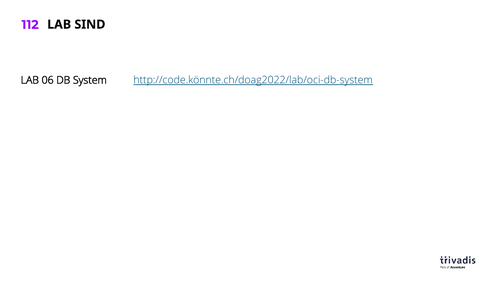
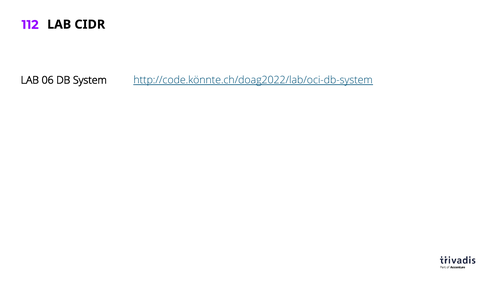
SIND: SIND -> CIDR
